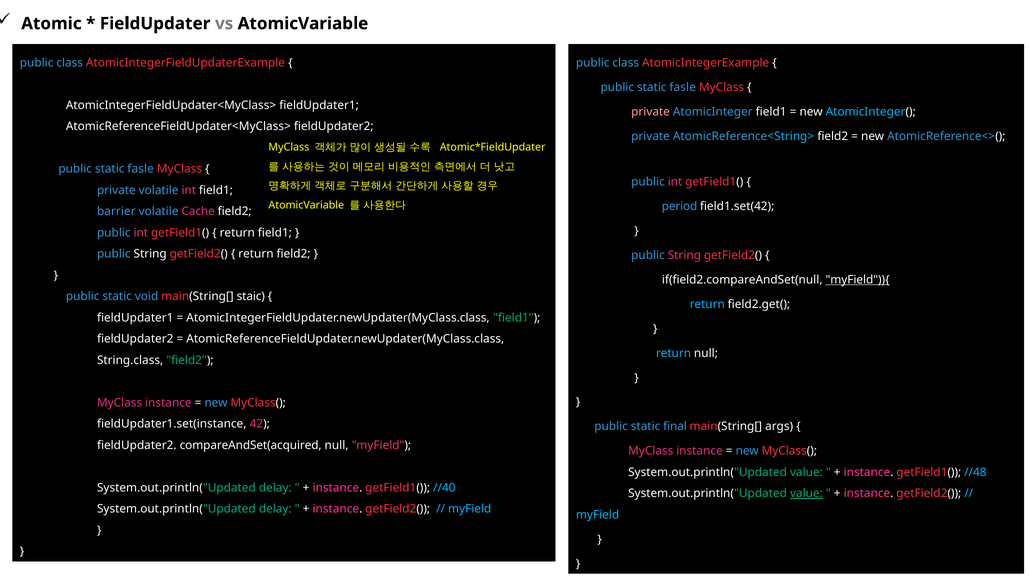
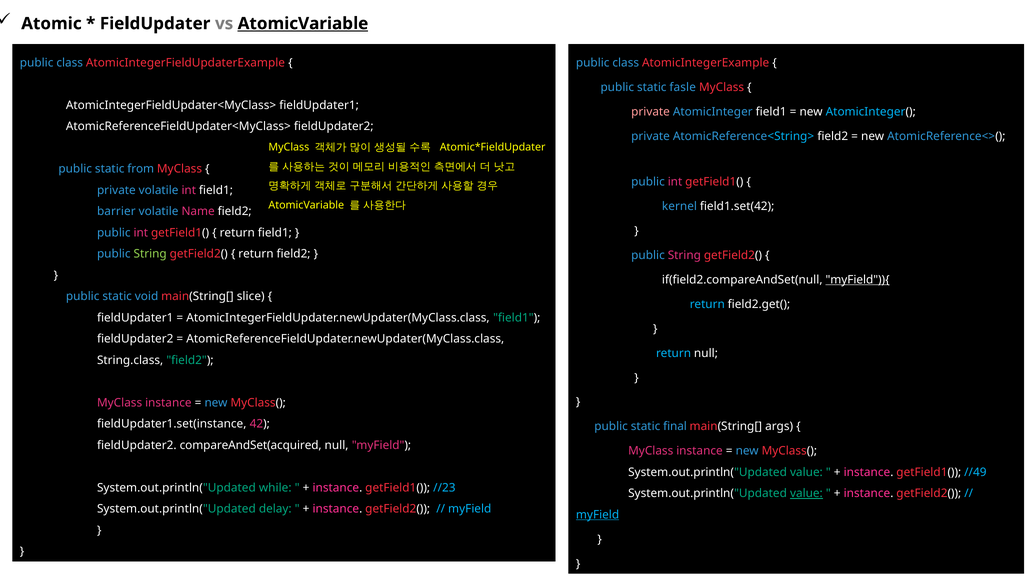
AtomicVariable at (303, 24) underline: none -> present
fasle at (141, 169): fasle -> from
period: period -> kernel
Cache: Cache -> Name
String at (150, 254) colour: white -> light green
staic: staic -> slice
//48: //48 -> //49
delay at (275, 488): delay -> while
//40: //40 -> //23
myField at (598, 515) underline: none -> present
